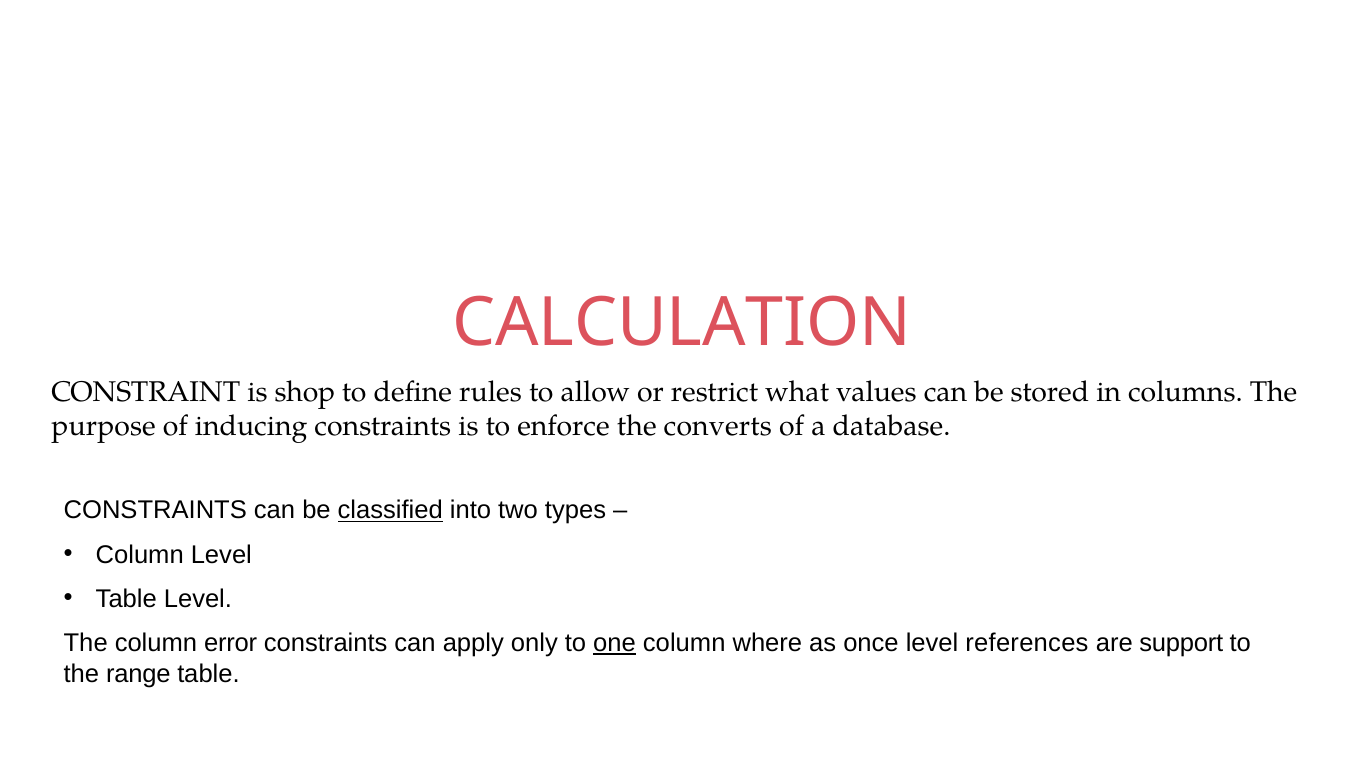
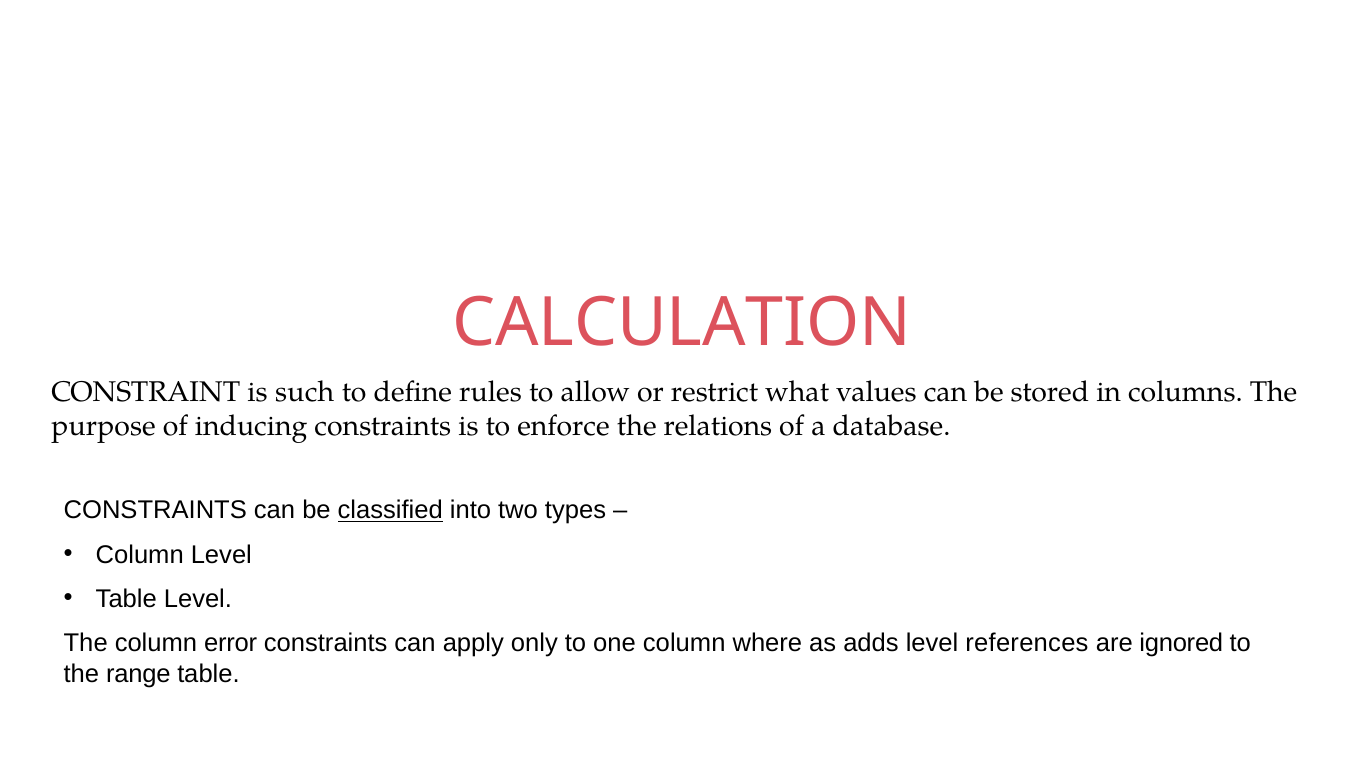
shop: shop -> such
converts: converts -> relations
one underline: present -> none
once: once -> adds
support: support -> ignored
